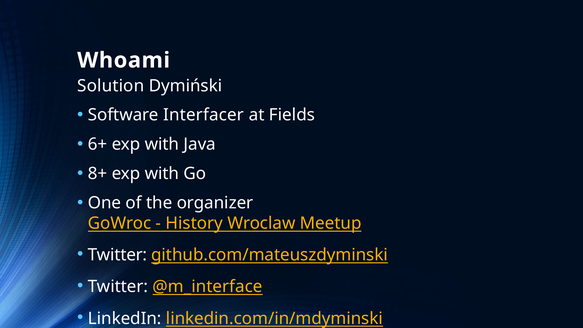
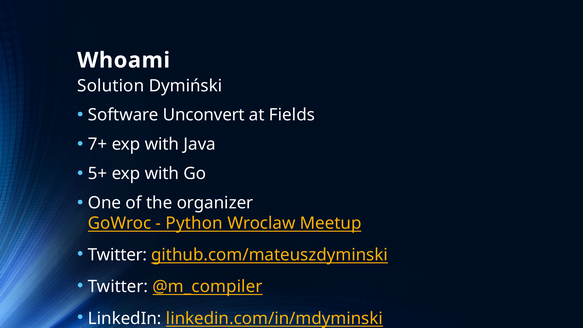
Interfacer: Interfacer -> Unconvert
6+: 6+ -> 7+
8+: 8+ -> 5+
History: History -> Python
@m_interface: @m_interface -> @m_compiler
